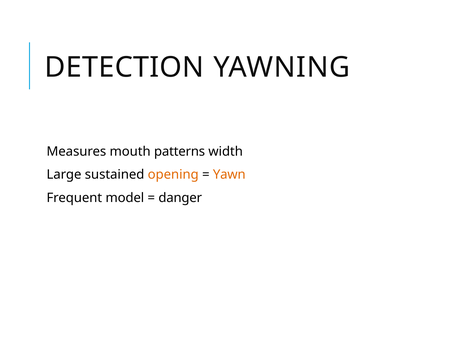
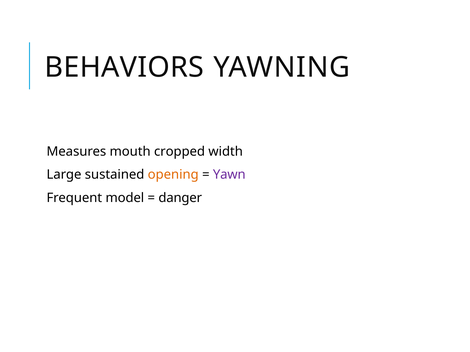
DETECTION: DETECTION -> BEHAVIORS
patterns: patterns -> cropped
Yawn colour: orange -> purple
